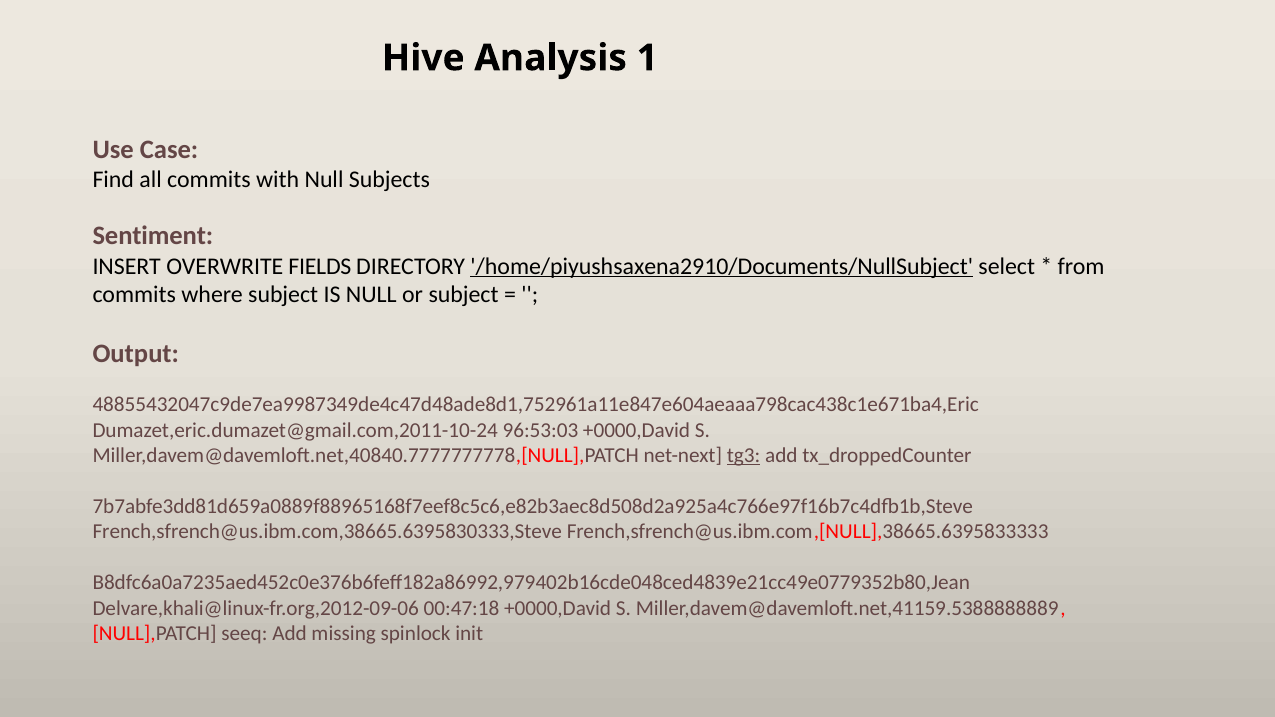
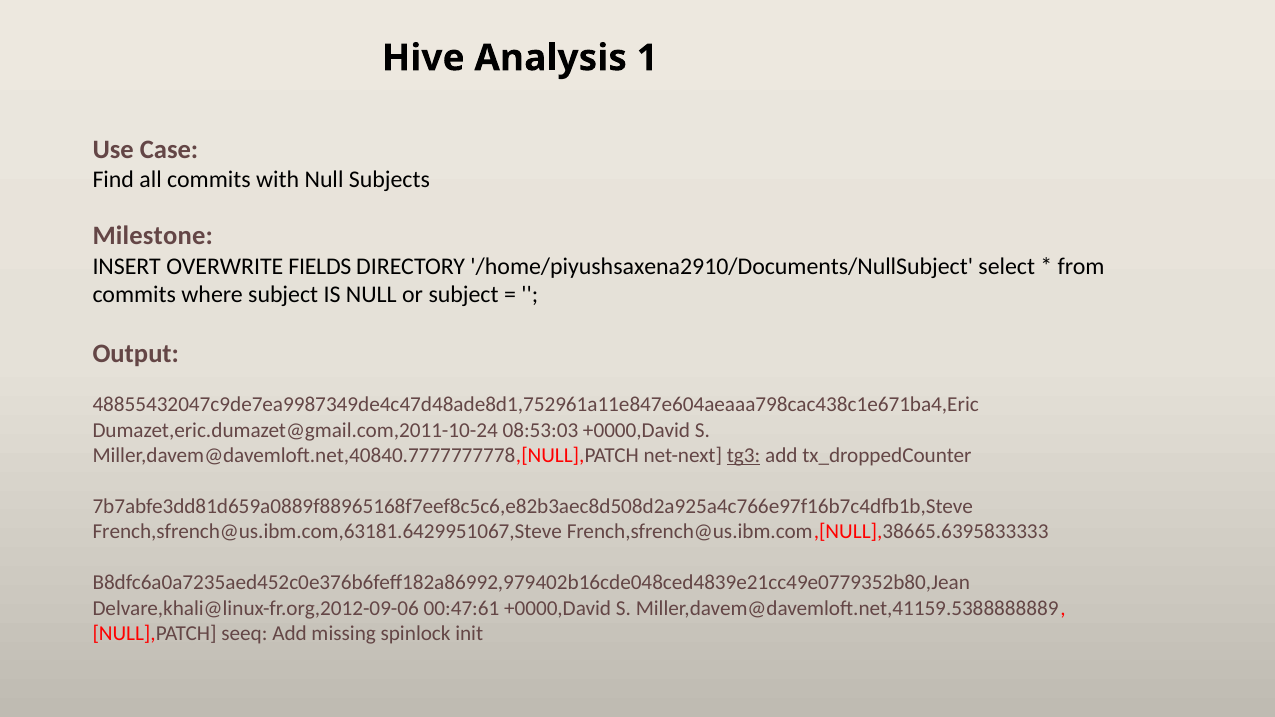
Sentiment: Sentiment -> Milestone
/home/piyushsaxena2910/Documents/NullSubject underline: present -> none
96:53:03: 96:53:03 -> 08:53:03
French,sfrench@us.ibm.com,38665.6395830333,Steve: French,sfrench@us.ibm.com,38665.6395830333,Steve -> French,sfrench@us.ibm.com,63181.6429951067,Steve
00:47:18: 00:47:18 -> 00:47:61
